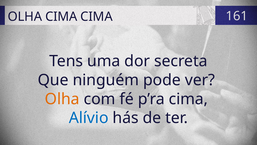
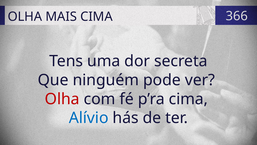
OLHA CIMA: CIMA -> MAIS
161: 161 -> 366
Olha at (62, 99) colour: orange -> red
